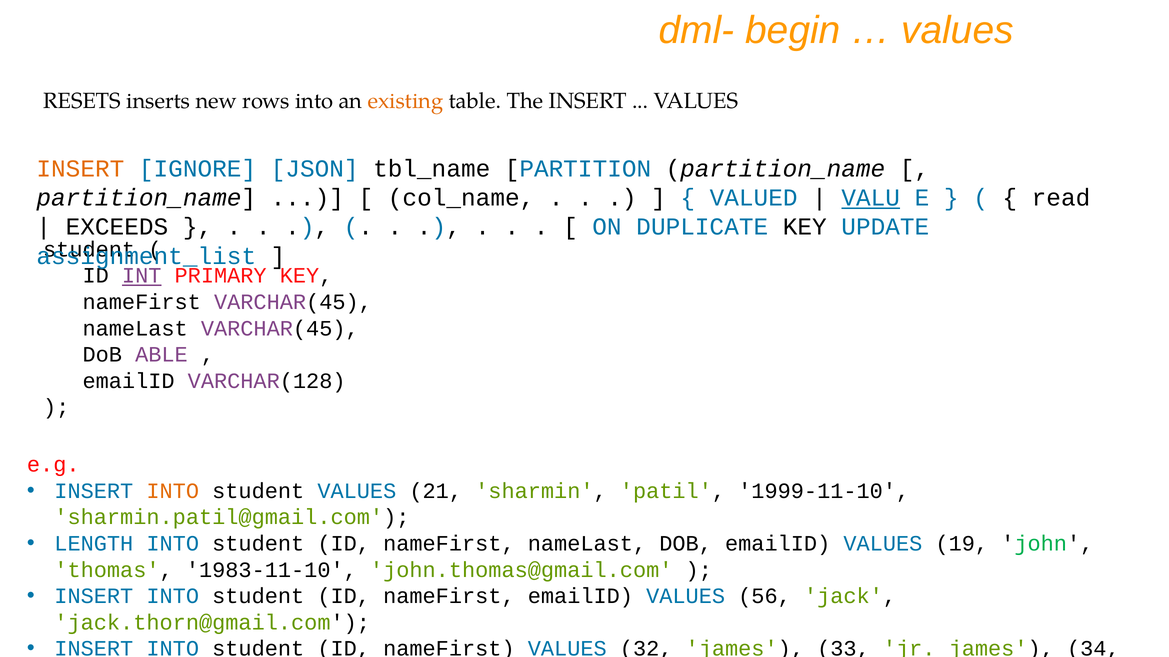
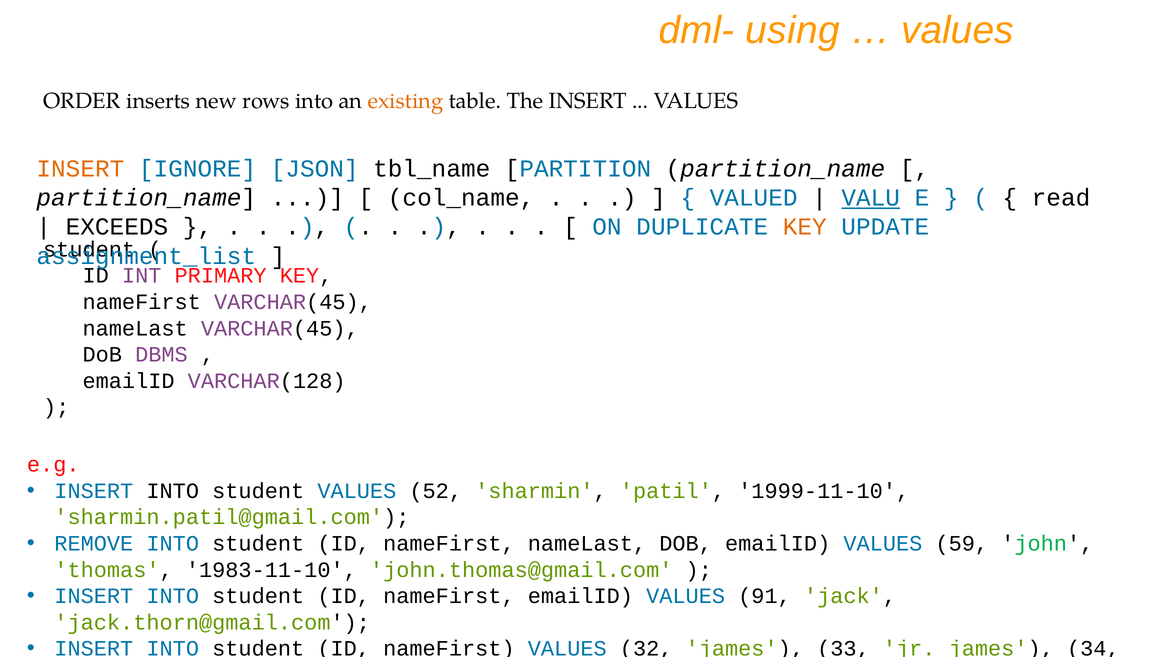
begin: begin -> using
RESETS: RESETS -> ORDER
KEY at (805, 227) colour: black -> orange
INT underline: present -> none
ABLE: ABLE -> DBMS
INTO at (173, 491) colour: orange -> black
21: 21 -> 52
LENGTH: LENGTH -> REMOVE
19: 19 -> 59
56: 56 -> 91
